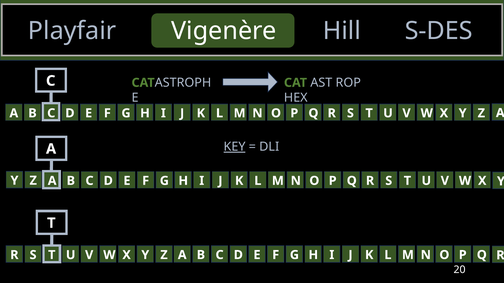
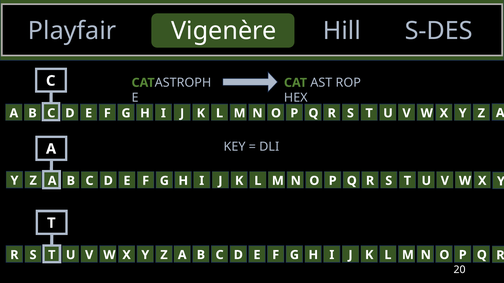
KEY underline: present -> none
